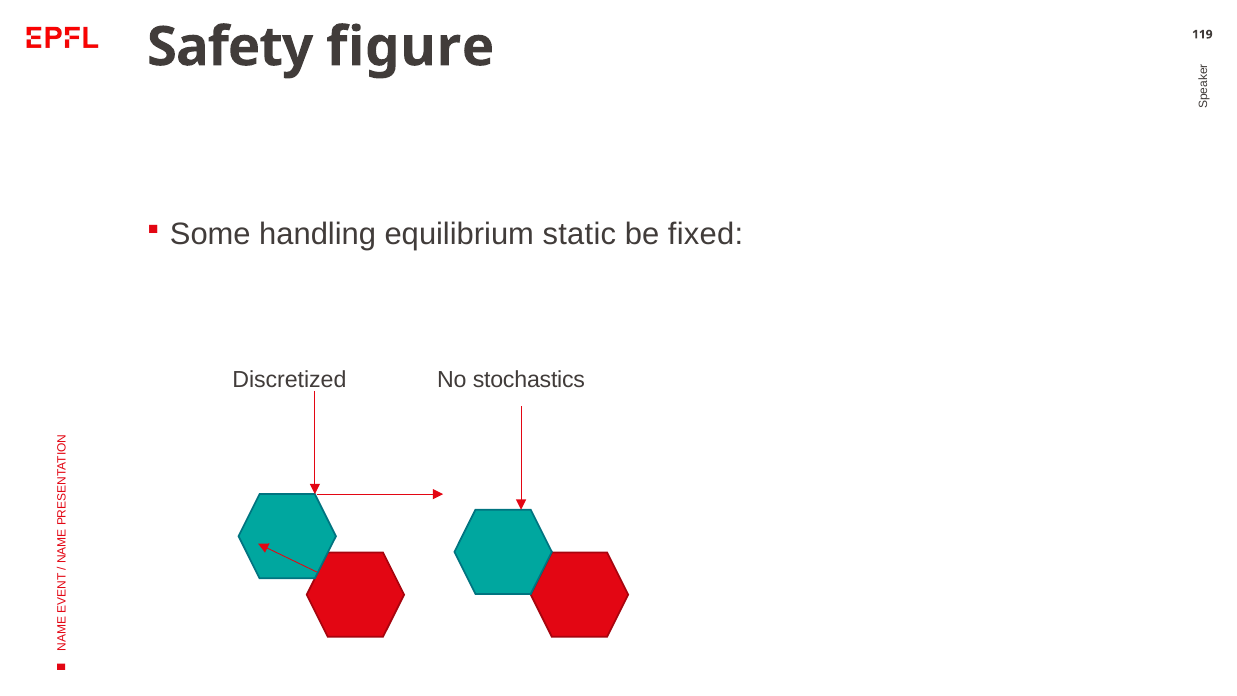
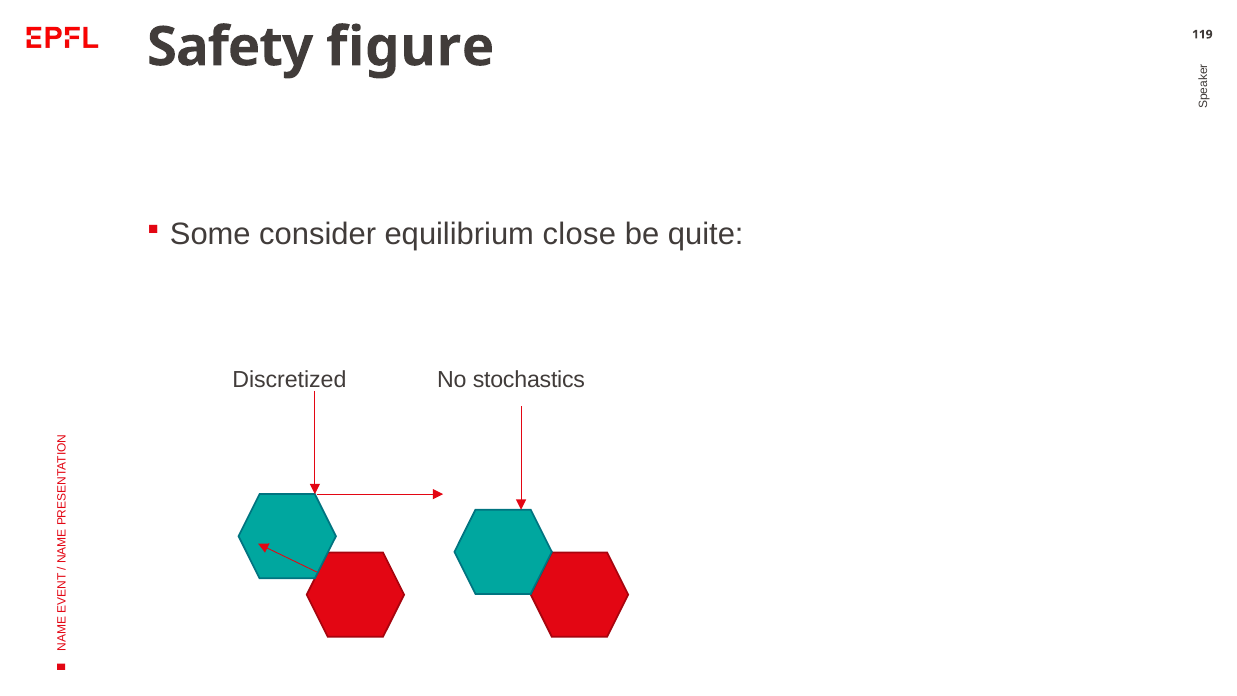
handling: handling -> consider
static: static -> close
fixed: fixed -> quite
